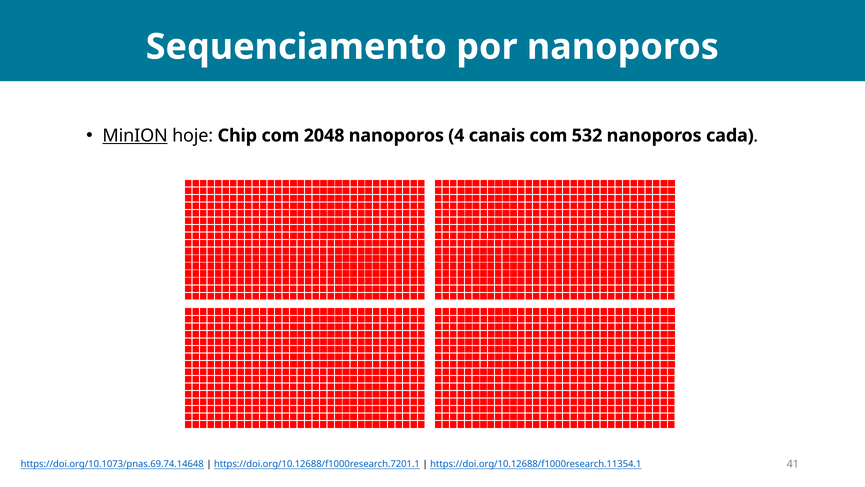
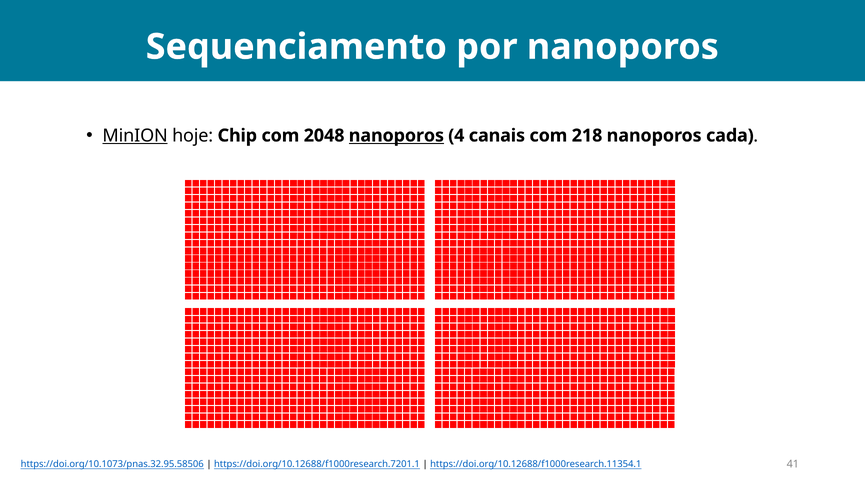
nanoporos at (396, 135) underline: none -> present
532: 532 -> 218
https://doi.org/10.1073/pnas.69.74.14648: https://doi.org/10.1073/pnas.69.74.14648 -> https://doi.org/10.1073/pnas.32.95.58506
